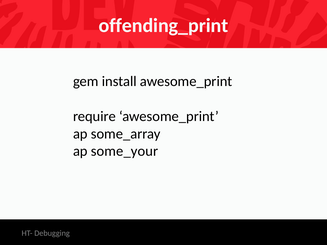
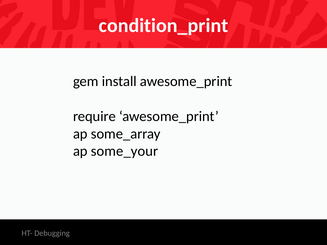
offending_print: offending_print -> condition_print
